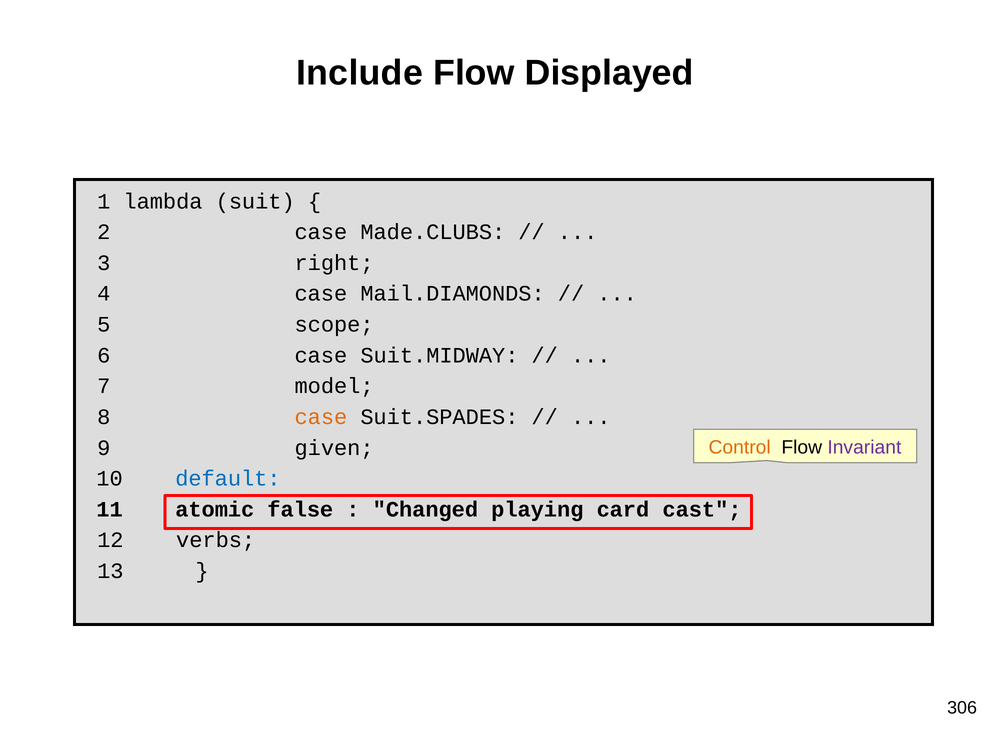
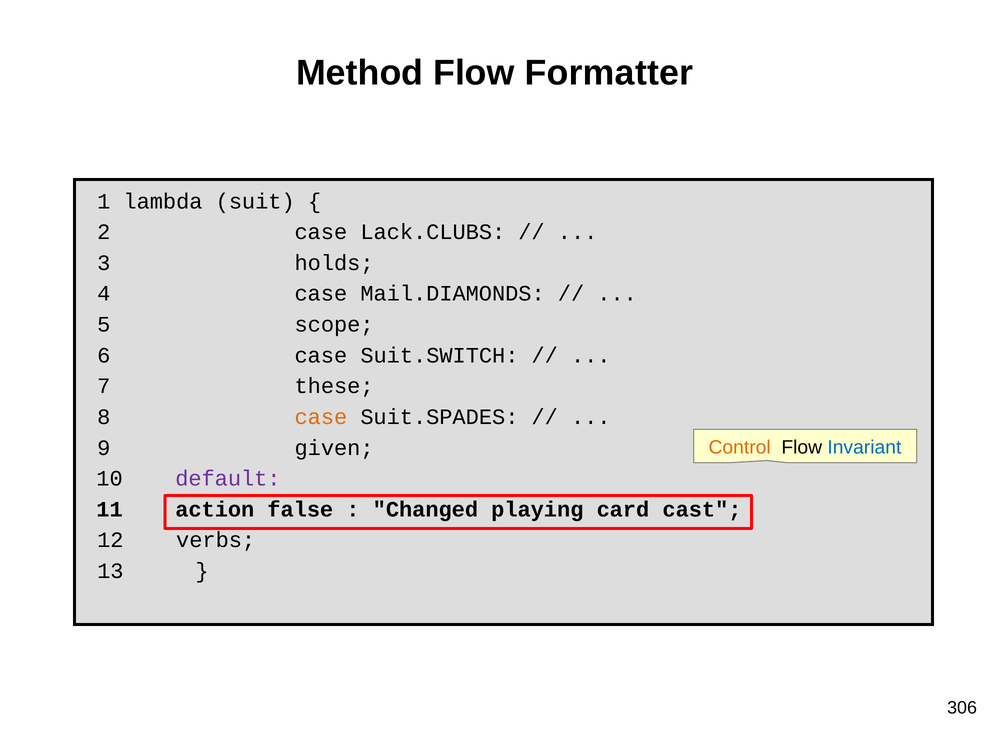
Include: Include -> Method
Displayed: Displayed -> Formatter
Made.CLUBS: Made.CLUBS -> Lack.CLUBS
right: right -> holds
Suit.MIDWAY: Suit.MIDWAY -> Suit.SWITCH
model: model -> these
Invariant colour: purple -> blue
default colour: blue -> purple
atomic: atomic -> action
